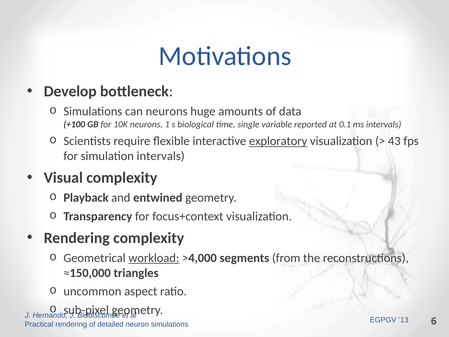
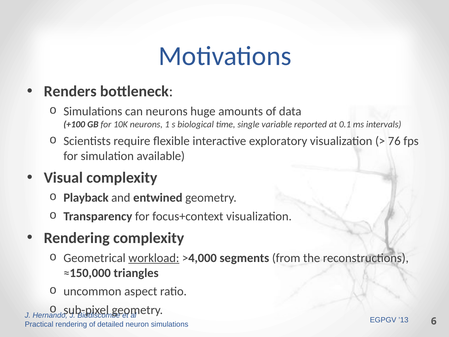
Develop: Develop -> Renders
exploratory underline: present -> none
43: 43 -> 76
simulation intervals: intervals -> available
